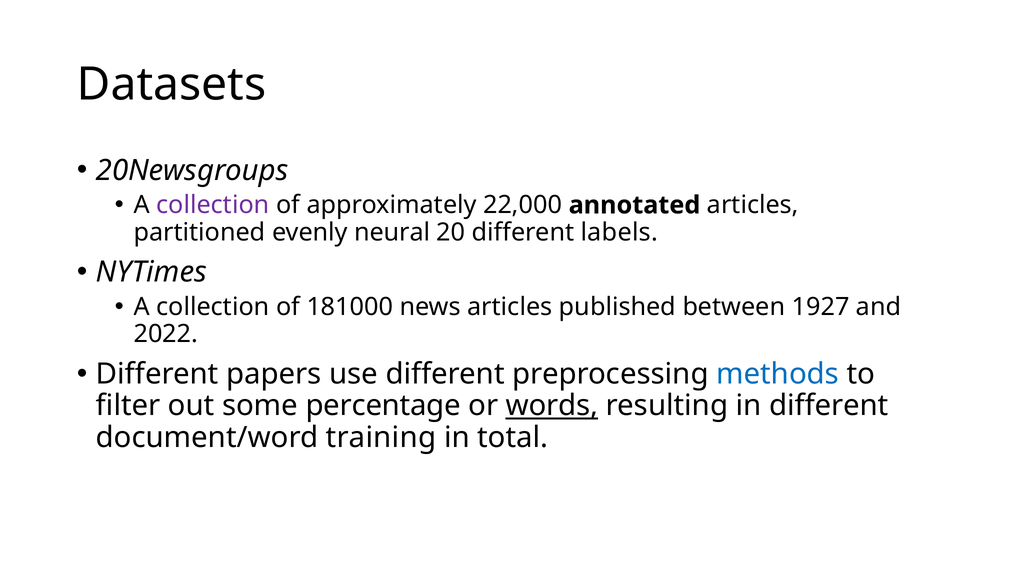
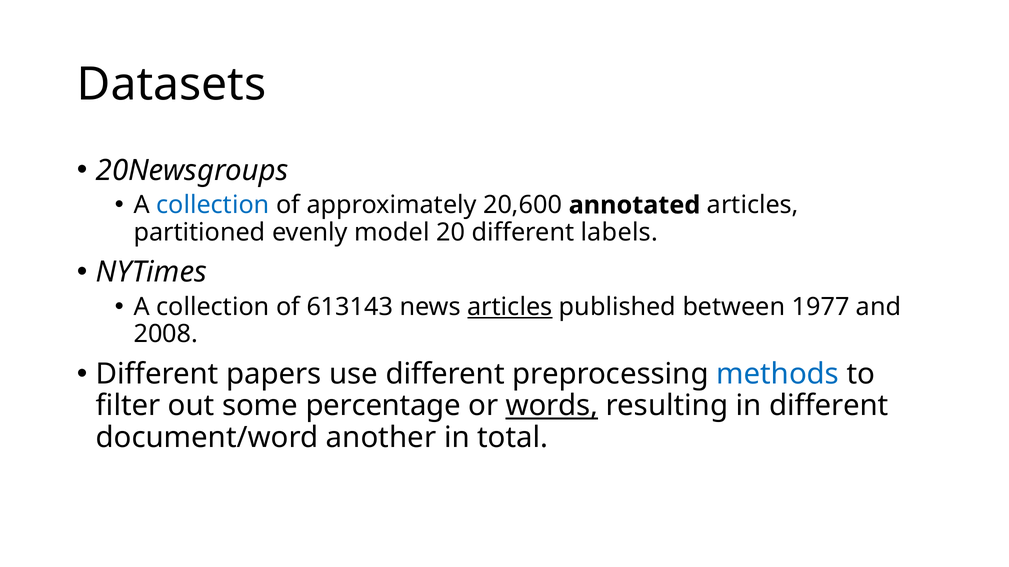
collection at (213, 205) colour: purple -> blue
22,000: 22,000 -> 20,600
neural: neural -> model
181000: 181000 -> 613143
articles at (510, 307) underline: none -> present
1927: 1927 -> 1977
2022: 2022 -> 2008
training: training -> another
